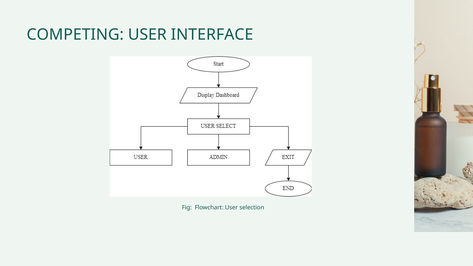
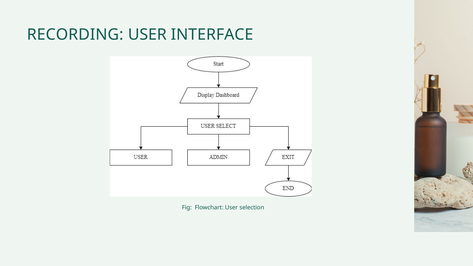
COMPETING: COMPETING -> RECORDING
